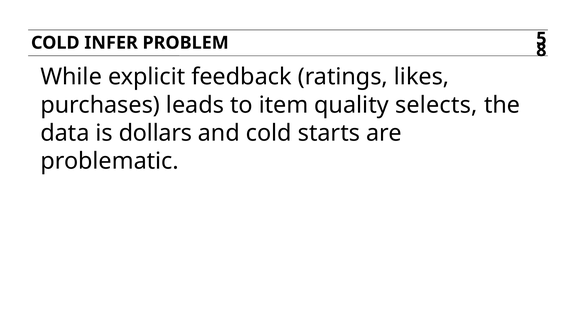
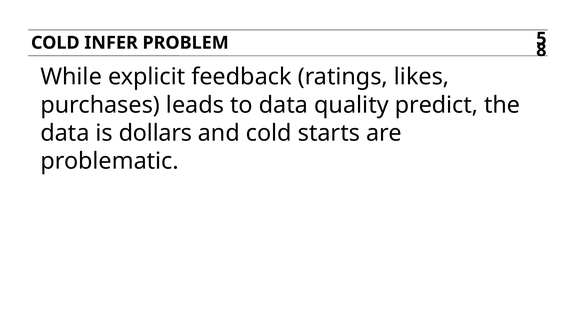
to item: item -> data
selects: selects -> predict
